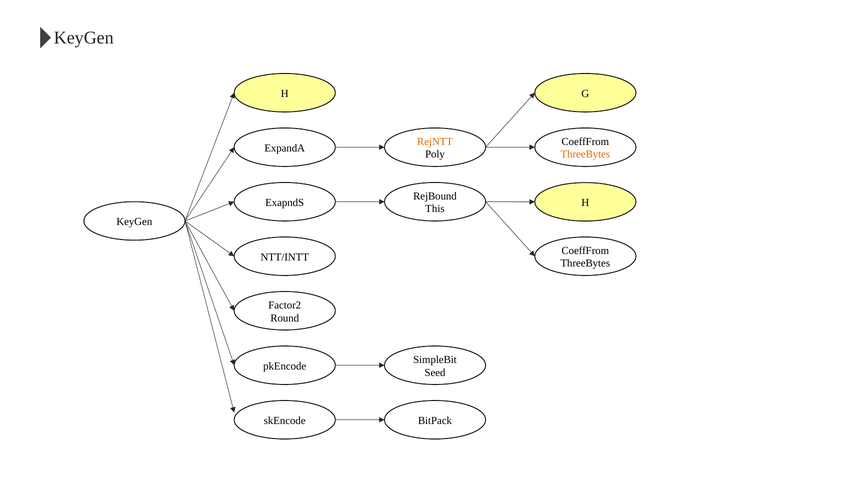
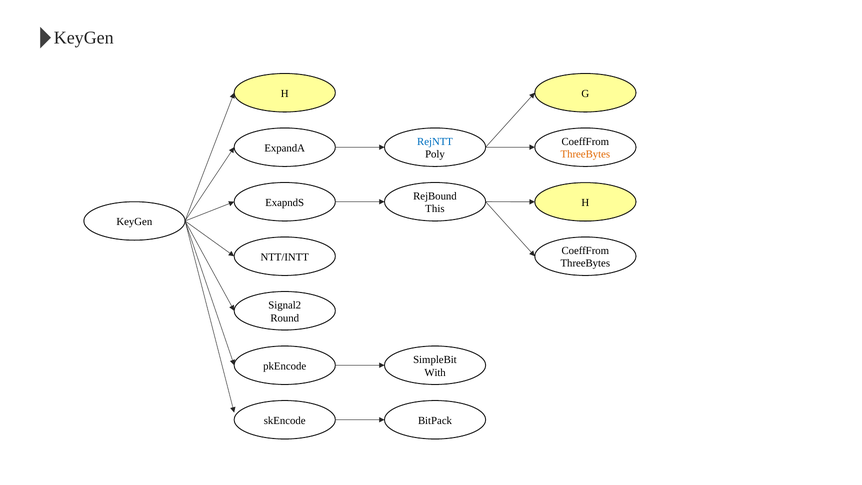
RejNTT colour: orange -> blue
Factor2: Factor2 -> Signal2
Seed: Seed -> With
